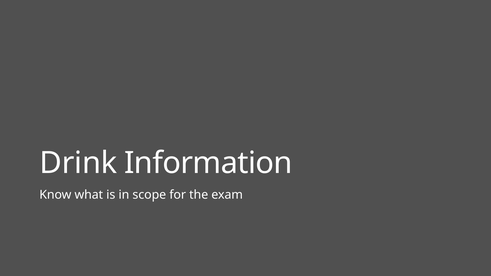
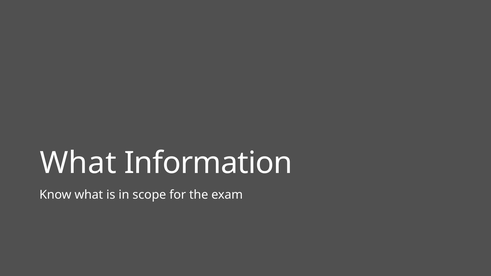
Drink at (78, 163): Drink -> What
